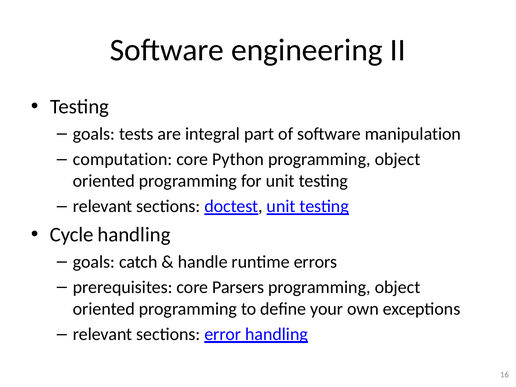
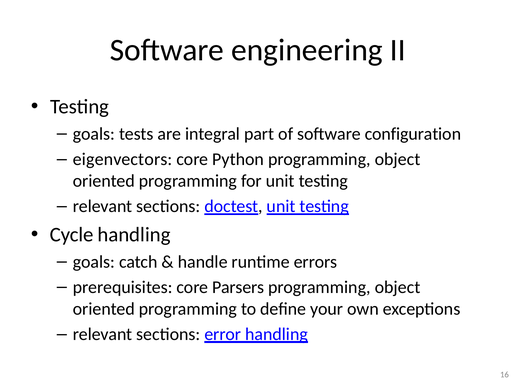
manipulation: manipulation -> configuration
computation: computation -> eigenvectors
